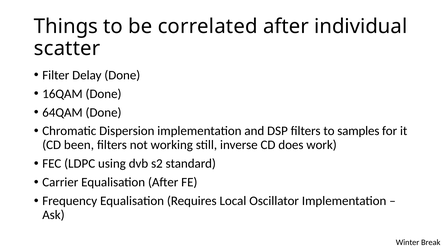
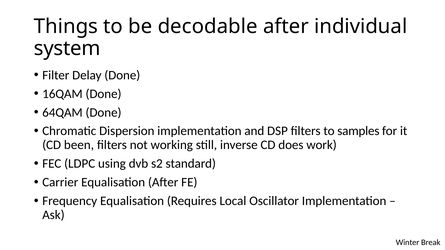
correlated: correlated -> decodable
scatter: scatter -> system
